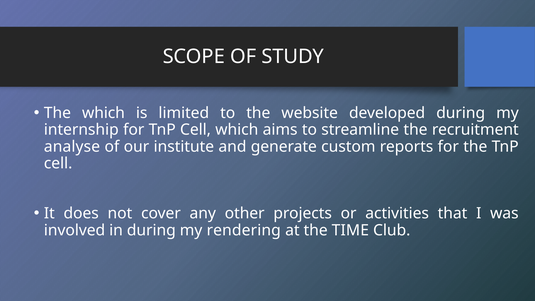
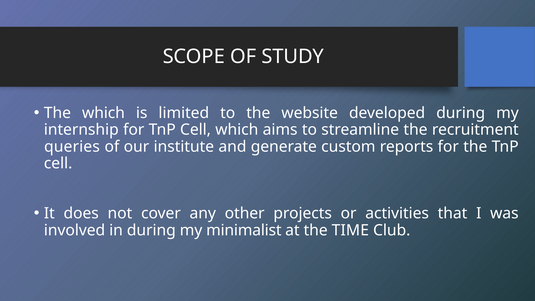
analyse: analyse -> queries
rendering: rendering -> minimalist
